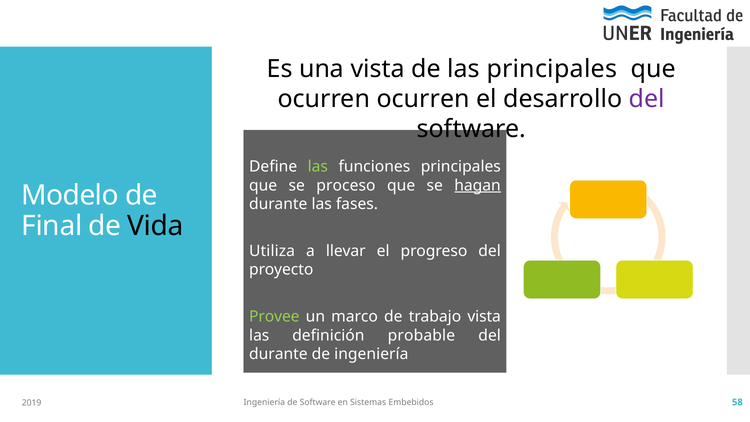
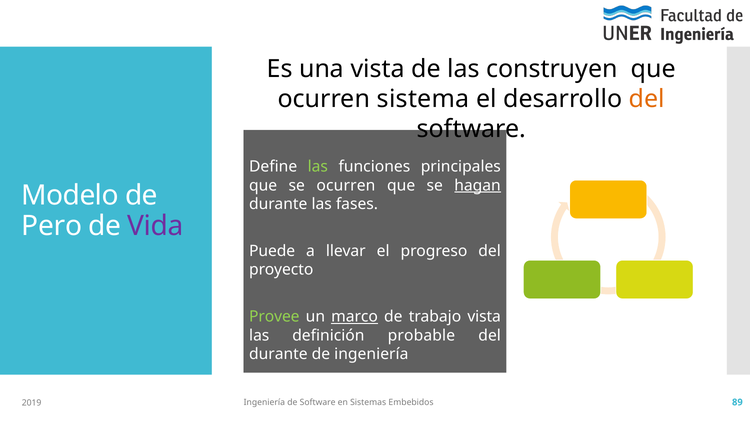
las principales: principales -> construyen
ocurren ocurren: ocurren -> sistema
del at (647, 99) colour: purple -> orange
se proceso: proceso -> ocurren
Final: Final -> Pero
Vida colour: black -> purple
Utiliza: Utiliza -> Puede
marco underline: none -> present
58: 58 -> 89
